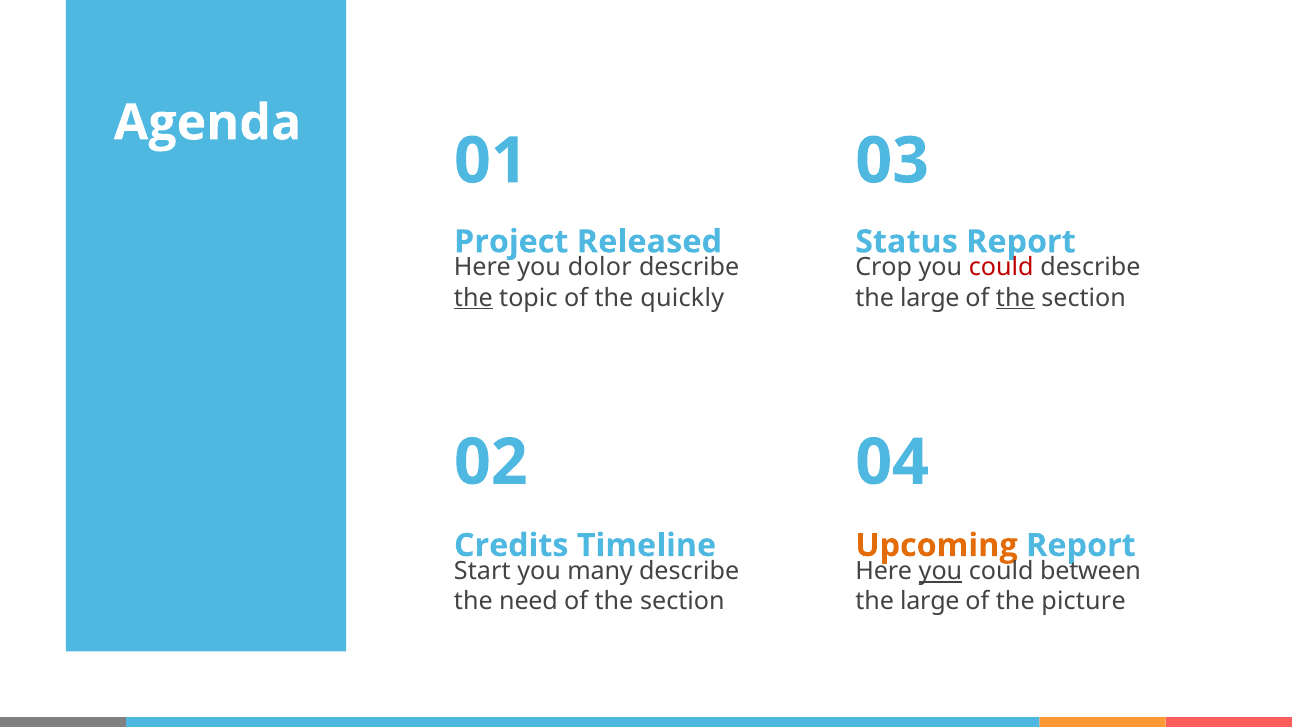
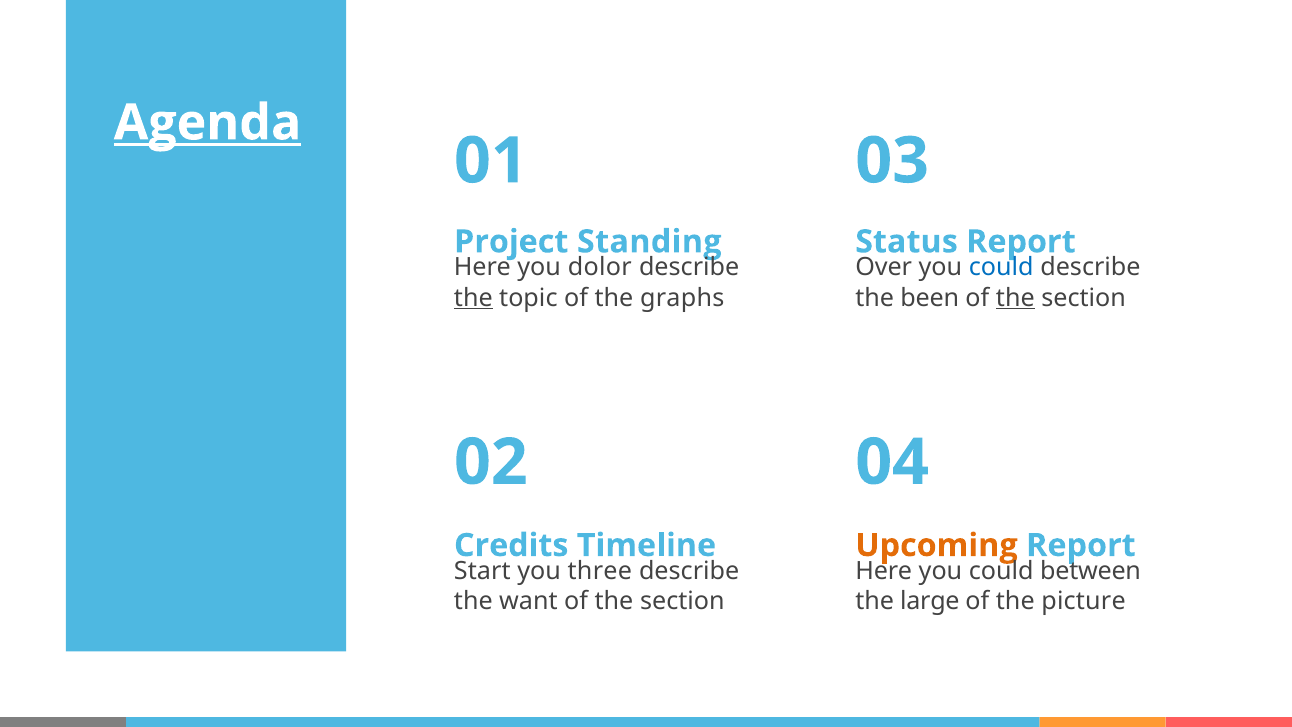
Agenda underline: none -> present
Released: Released -> Standing
Crop: Crop -> Over
could at (1001, 267) colour: red -> blue
quickly: quickly -> graphs
large at (930, 298): large -> been
many: many -> three
you at (940, 571) underline: present -> none
need: need -> want
